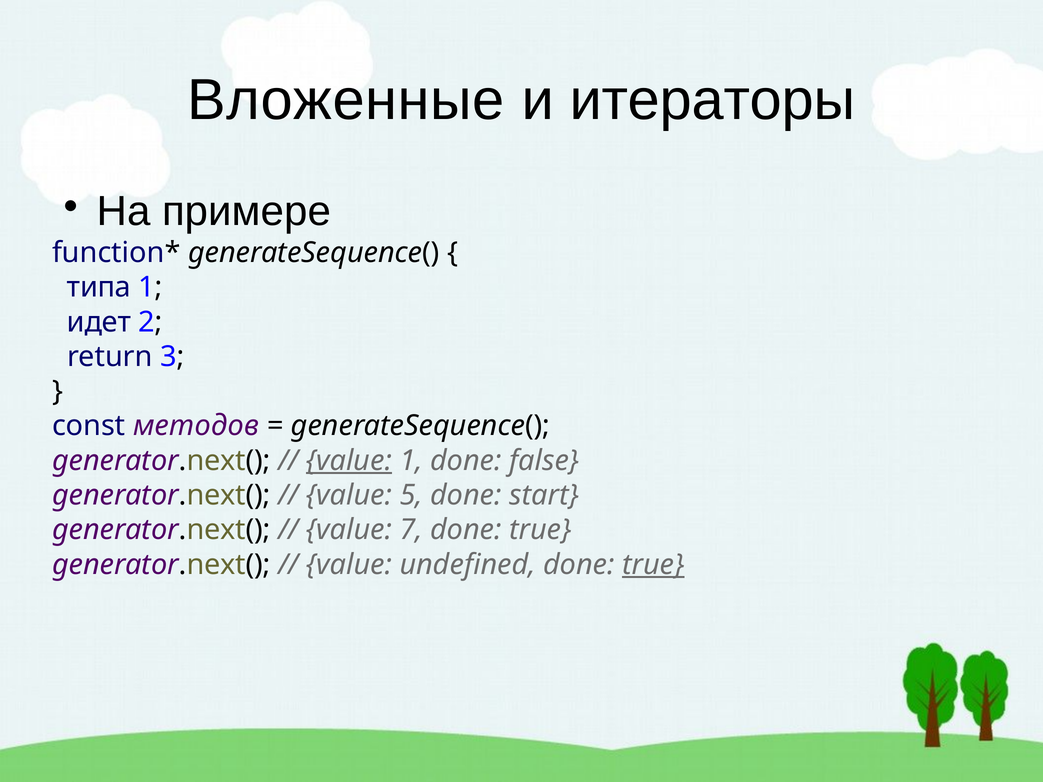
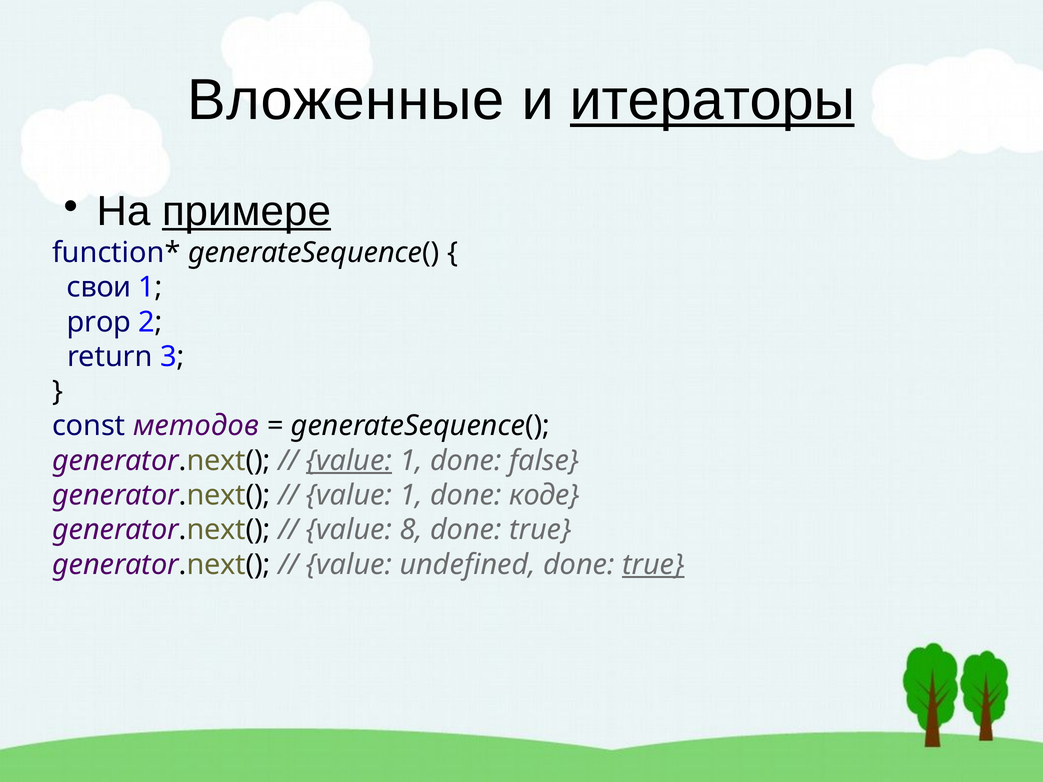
итераторы underline: none -> present
примере underline: none -> present
типа: типа -> свои
идет: идет -> prop
5 at (411, 495): 5 -> 1
start: start -> коде
7: 7 -> 8
